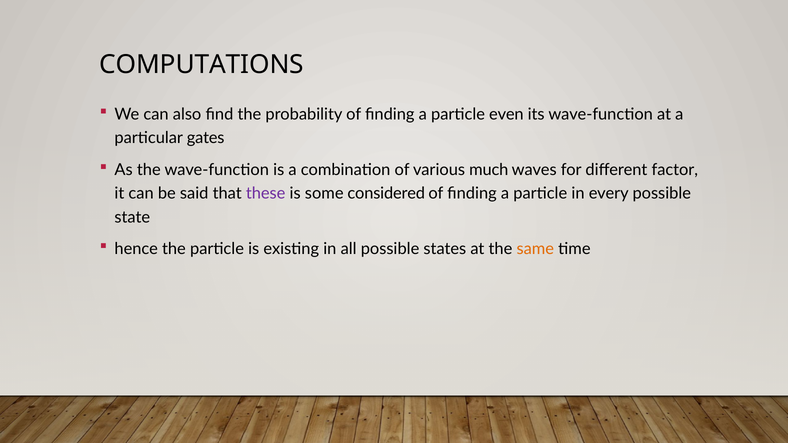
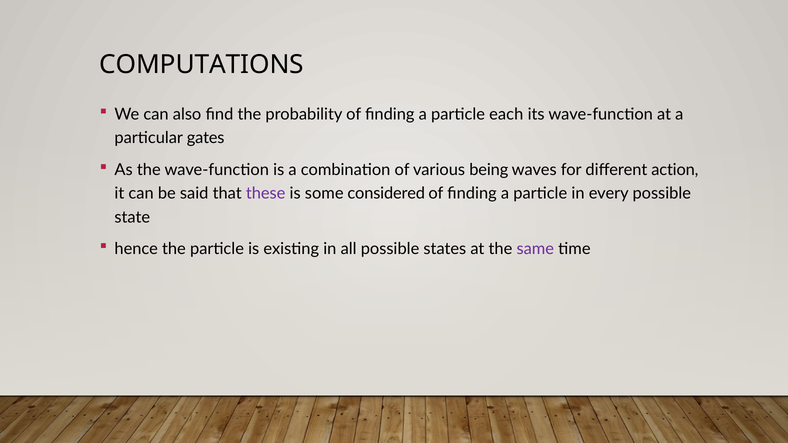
even: even -> each
much: much -> being
factor: factor -> action
same colour: orange -> purple
